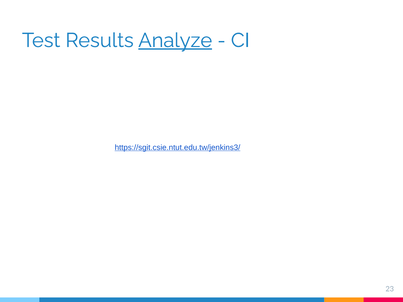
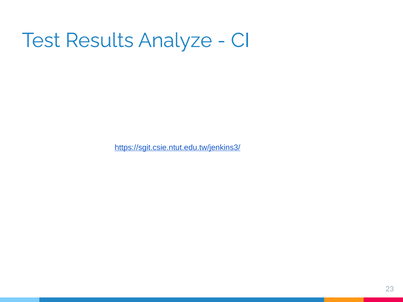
Analyze underline: present -> none
